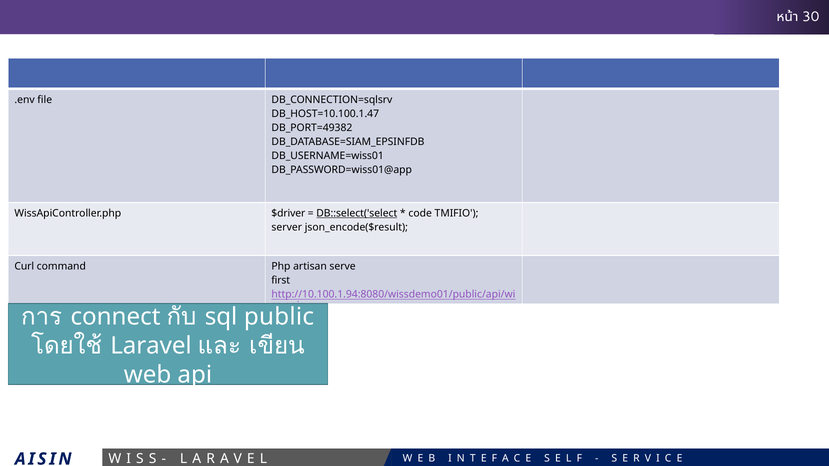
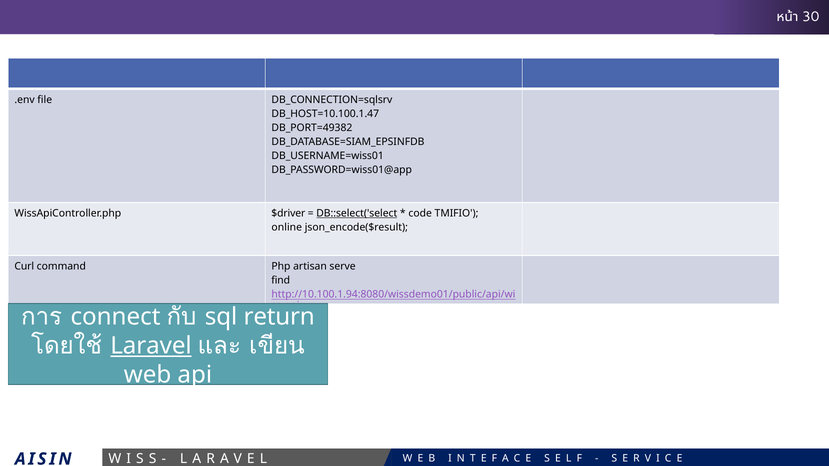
server: server -> online
first: first -> find
public: public -> return
Laravel underline: none -> present
